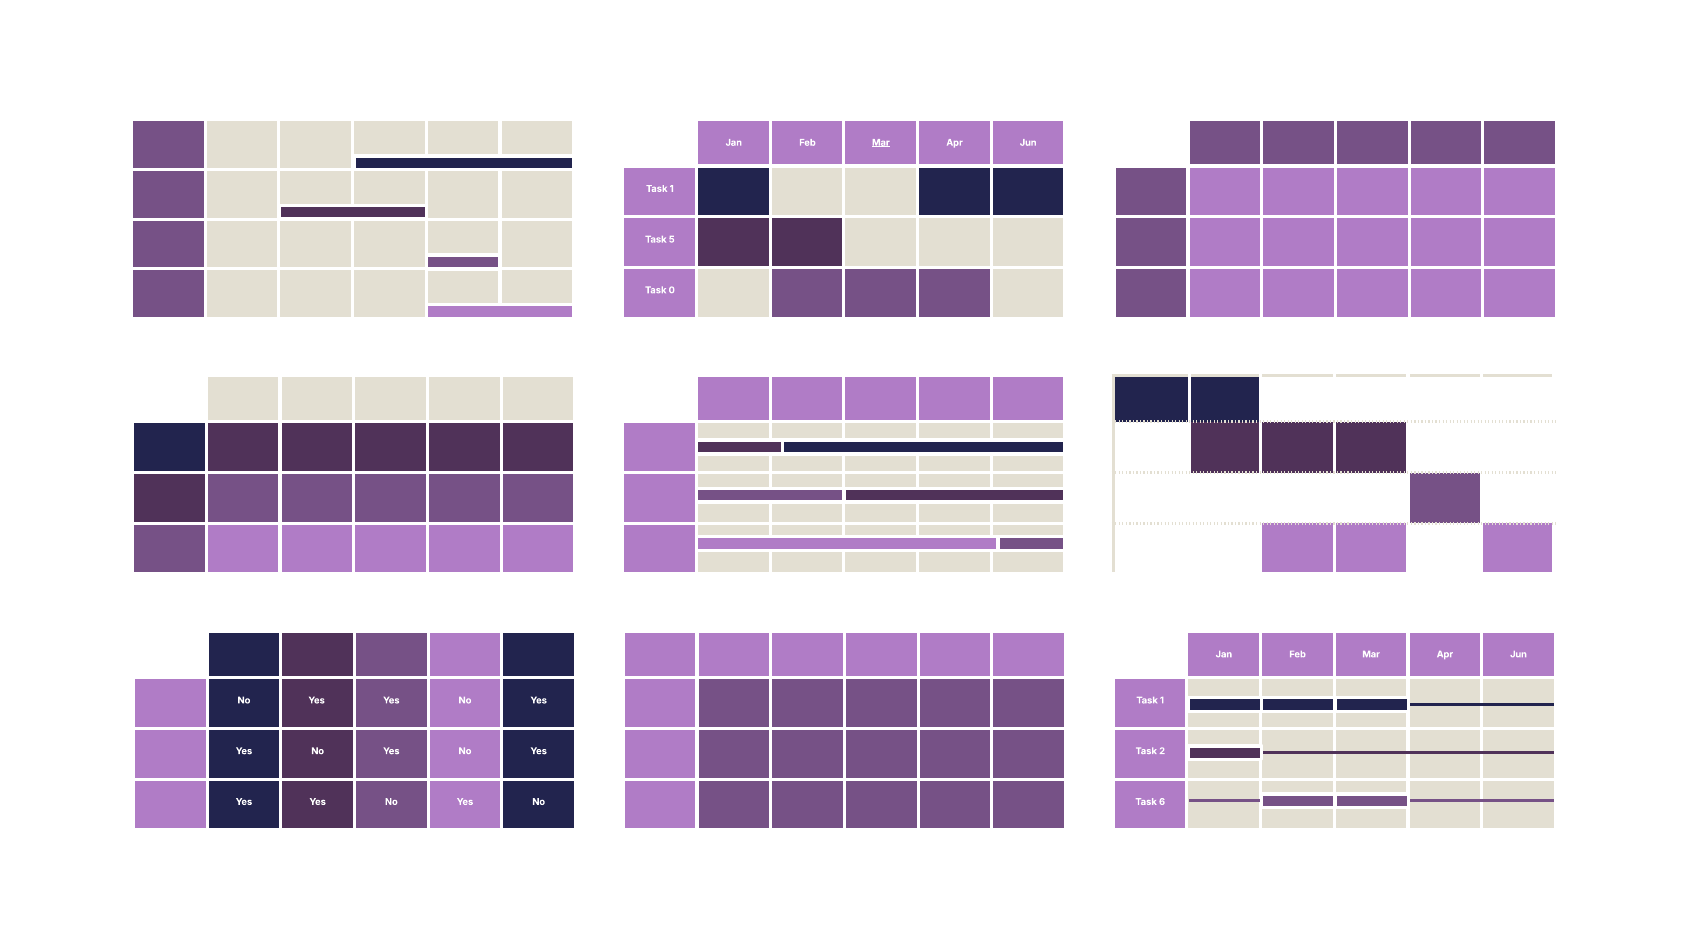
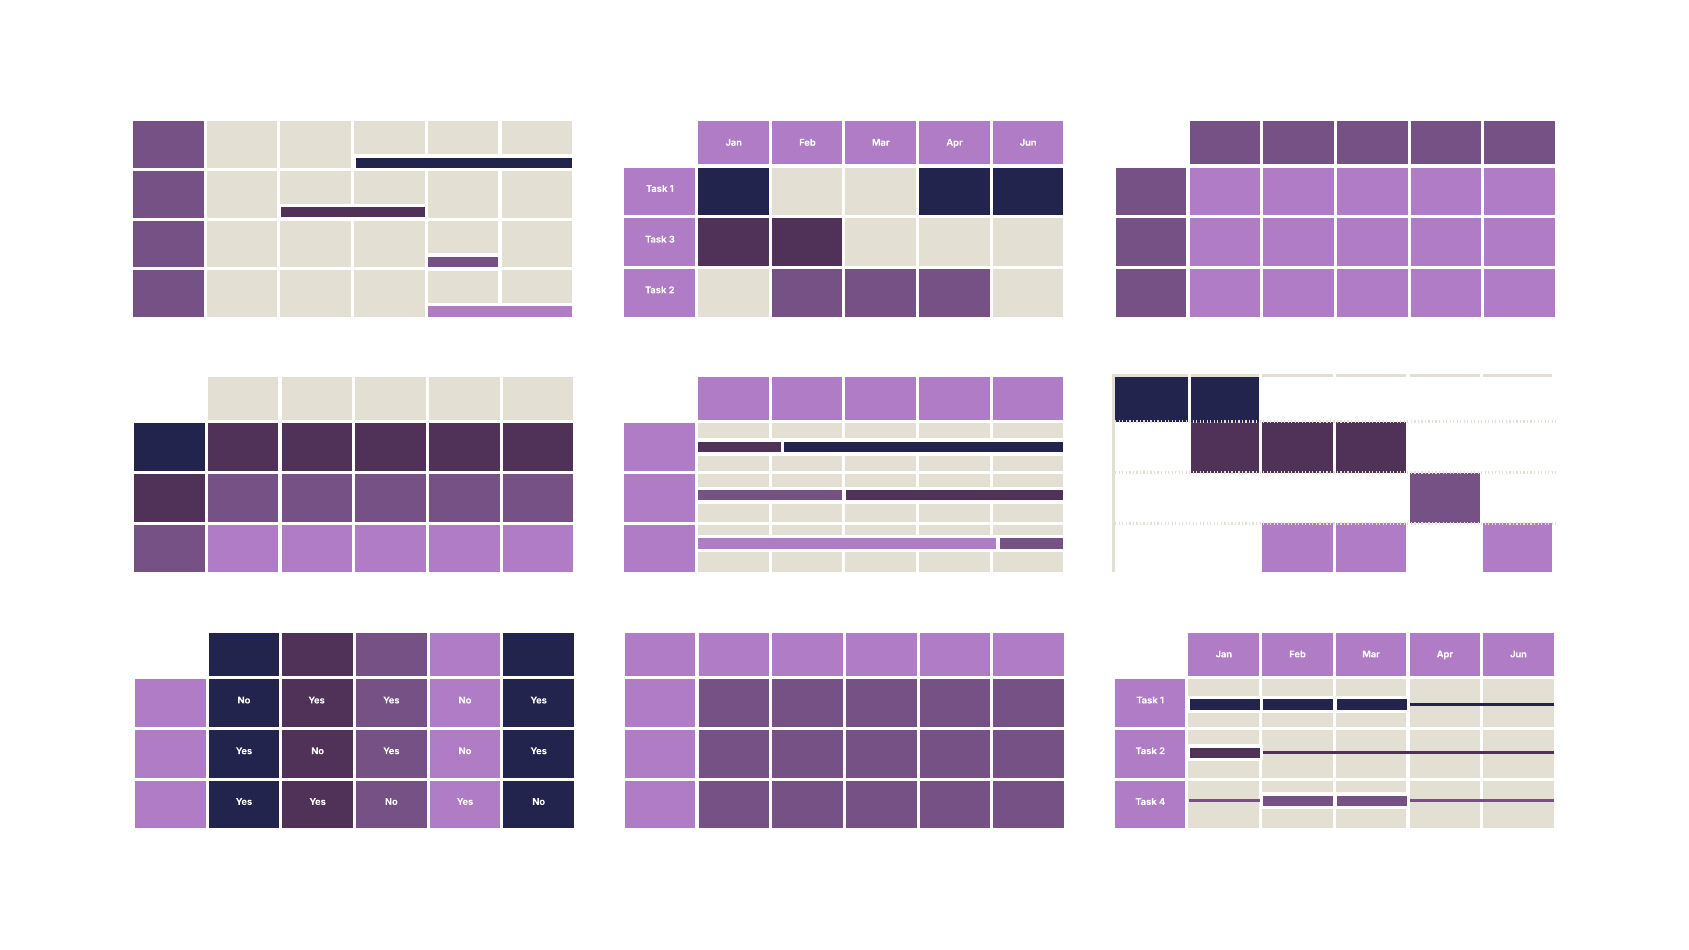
Mar at (881, 143) underline: present -> none
5: 5 -> 3
0 at (672, 290): 0 -> 2
6: 6 -> 4
